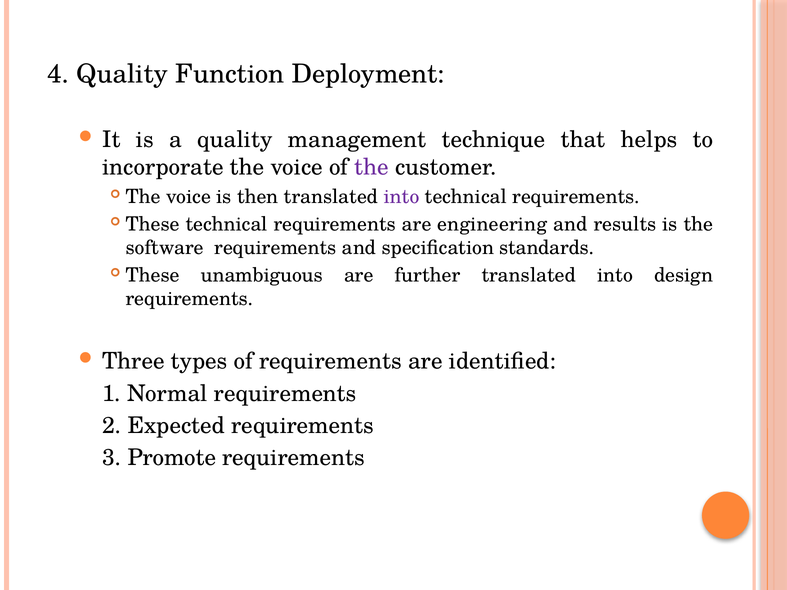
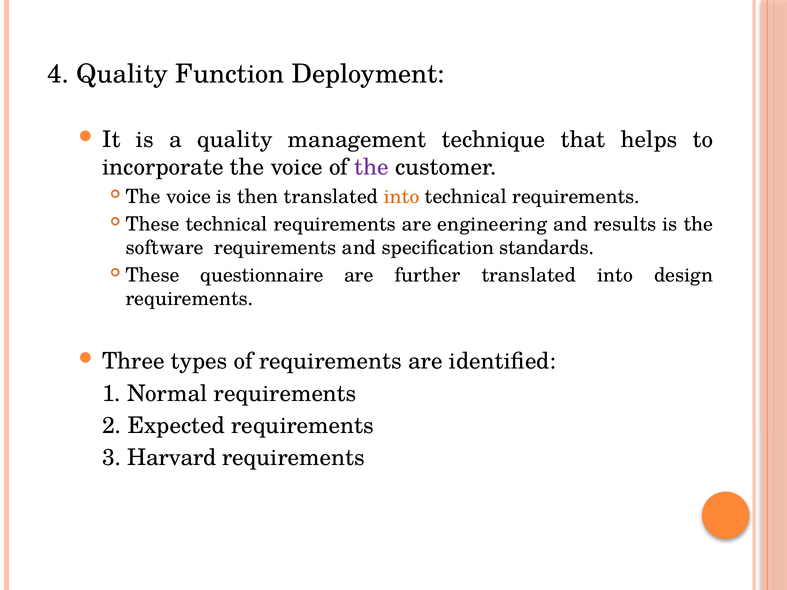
into at (402, 197) colour: purple -> orange
unambiguous: unambiguous -> questionnaire
Promote: Promote -> Harvard
